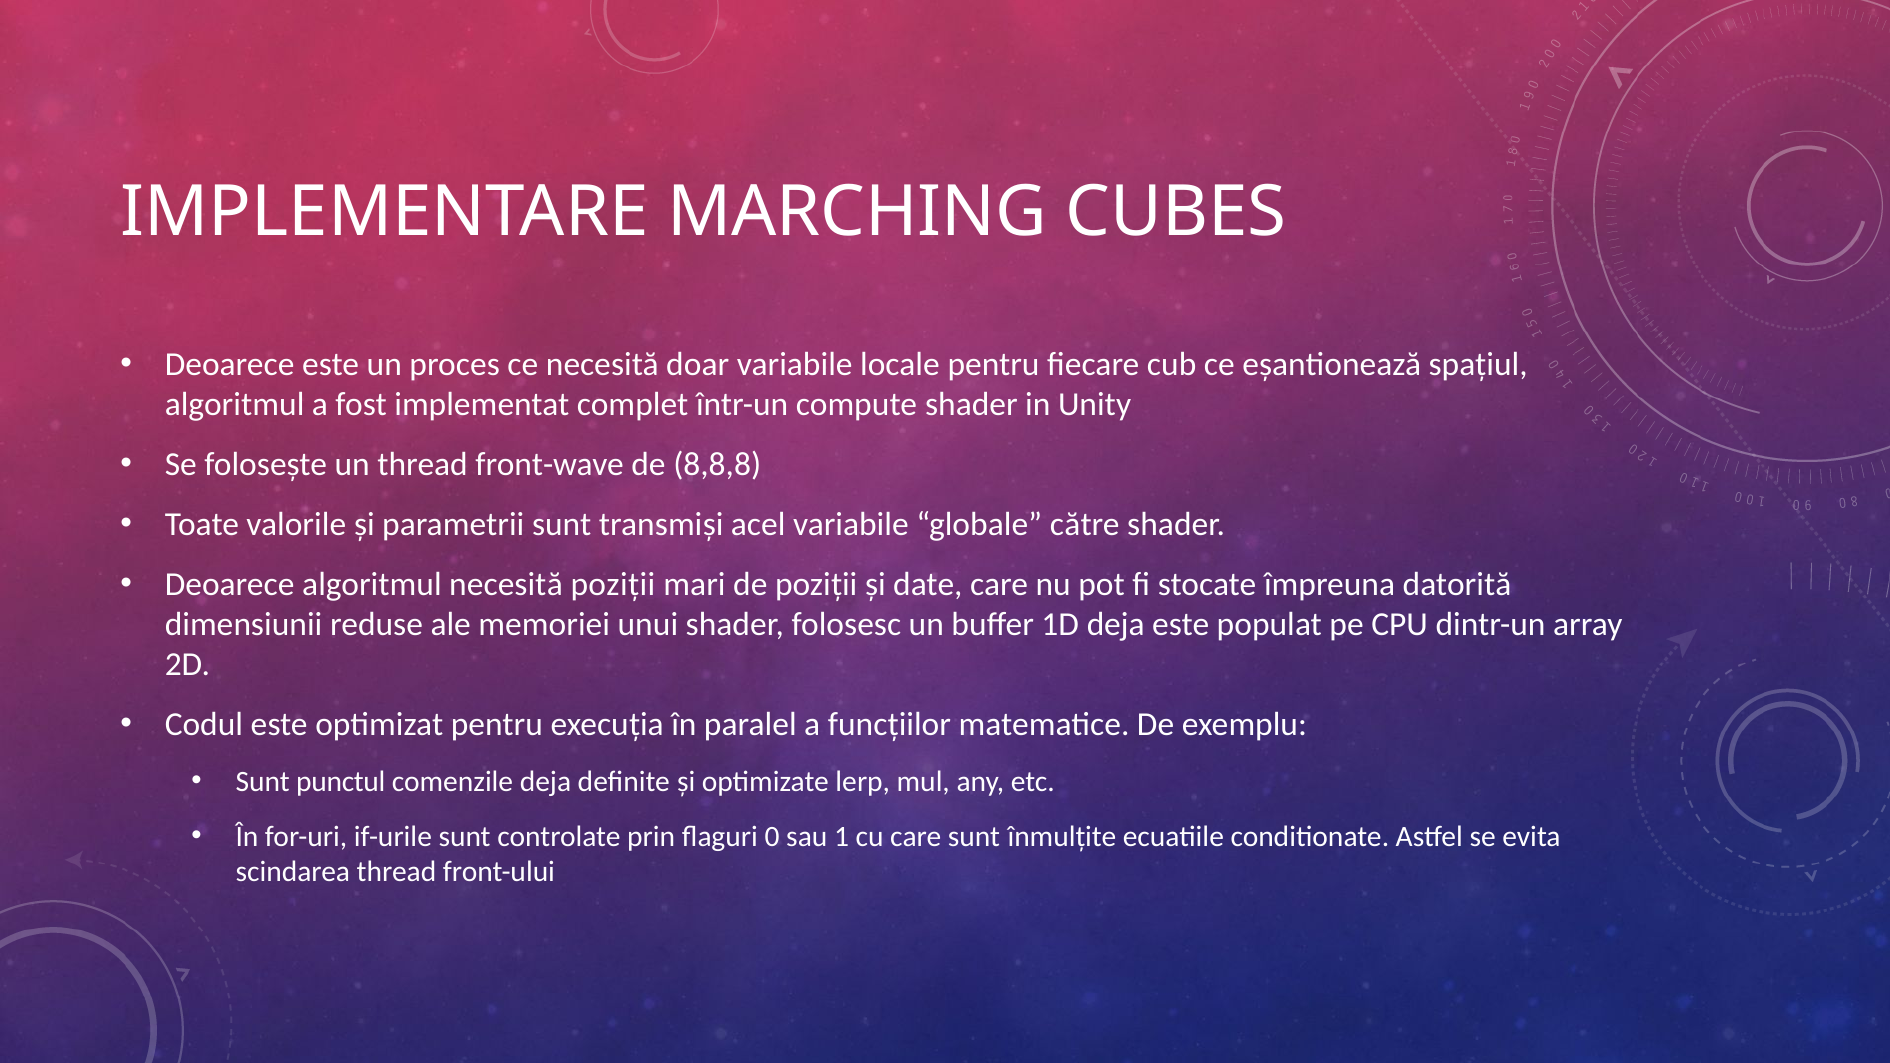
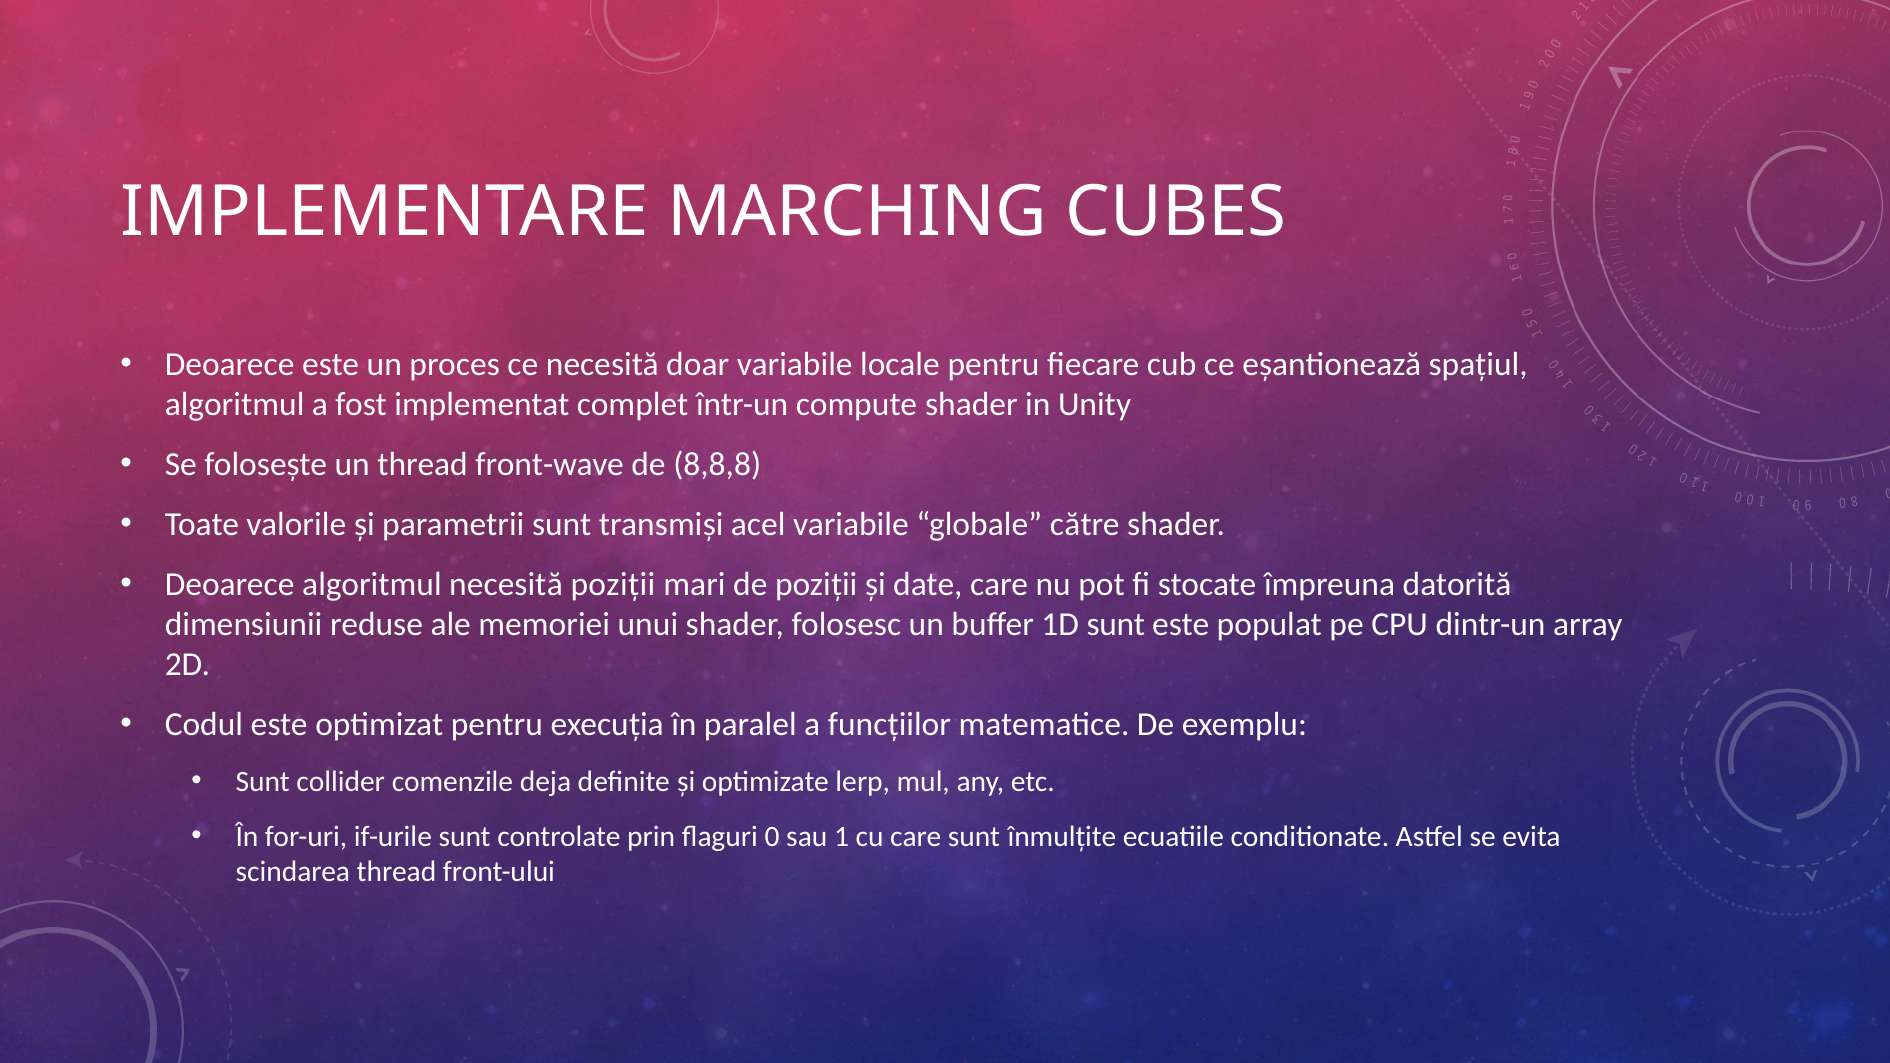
1D deja: deja -> sunt
punctul: punctul -> collider
